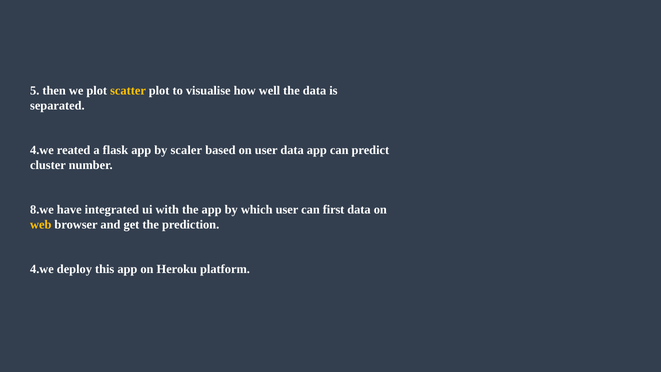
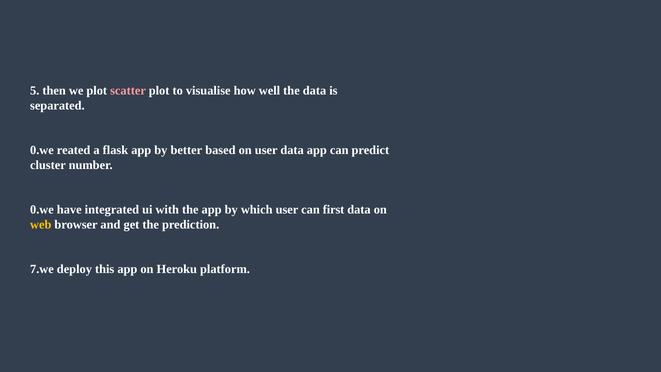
scatter colour: yellow -> pink
4.we at (42, 150): 4.we -> 0.we
scaler: scaler -> better
8.we at (42, 210): 8.we -> 0.we
4.we at (42, 269): 4.we -> 7.we
